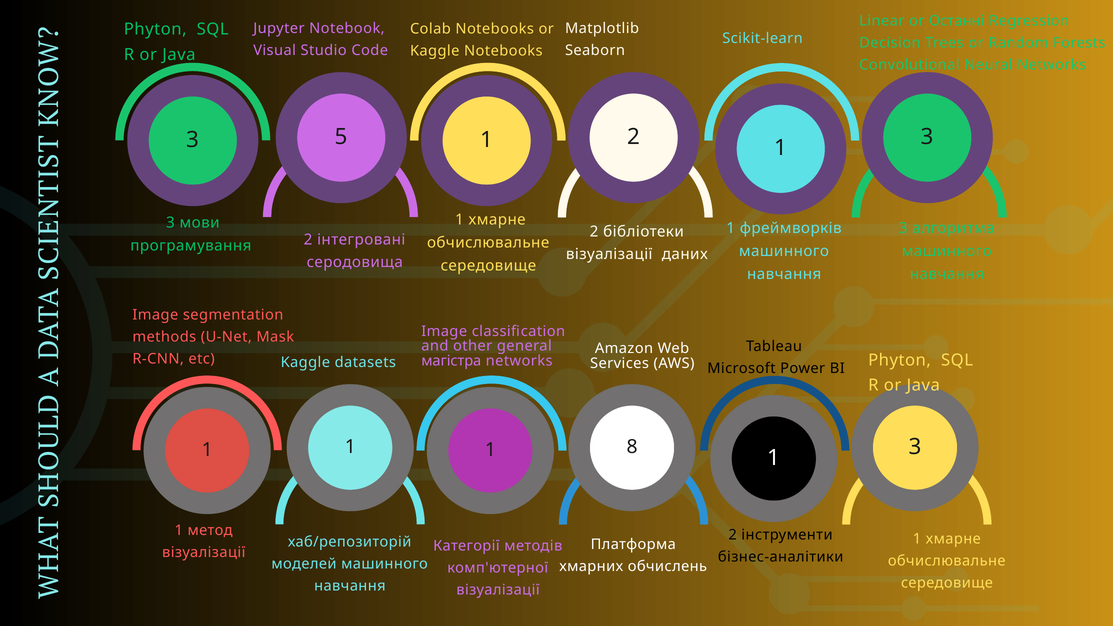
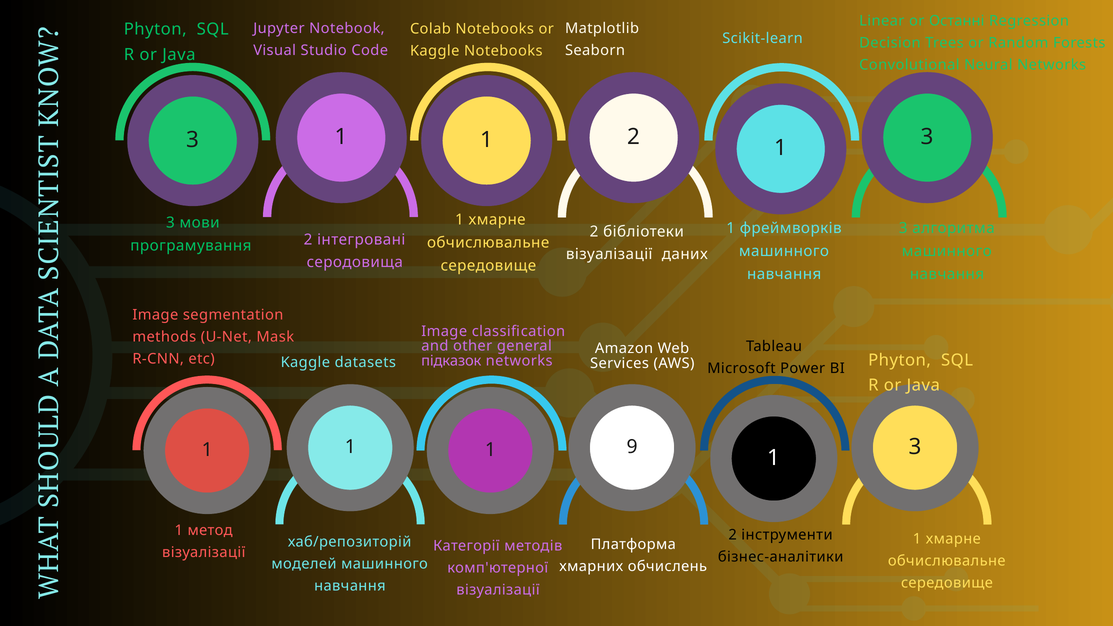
5 at (341, 137): 5 -> 1
магістра: магістра -> підказок
8: 8 -> 9
